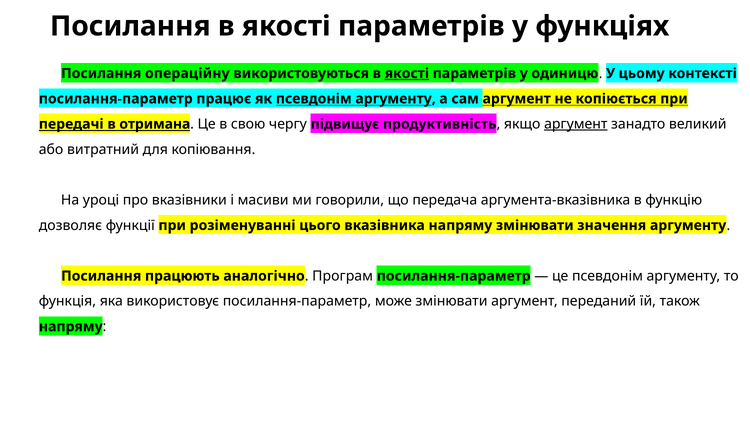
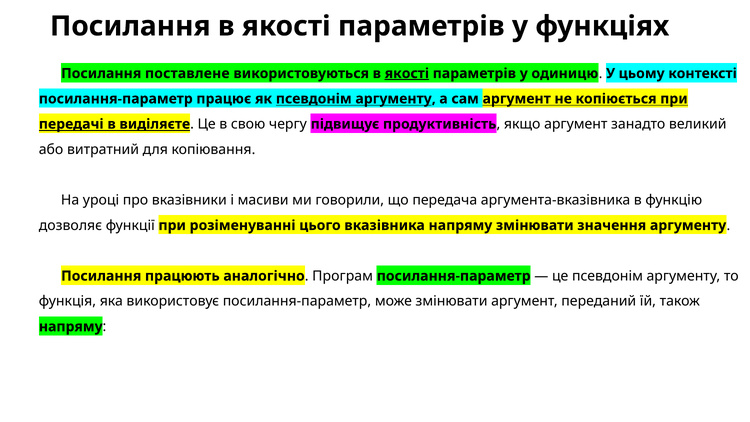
операційну: операційну -> поставлене
отримана: отримана -> виділяєте
аргумент at (576, 124) underline: present -> none
